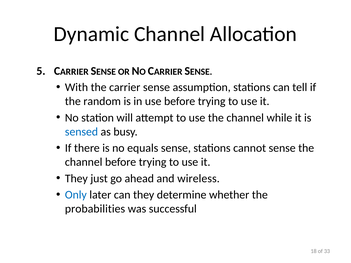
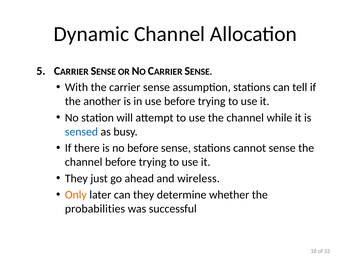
random: random -> another
no equals: equals -> before
Only colour: blue -> orange
